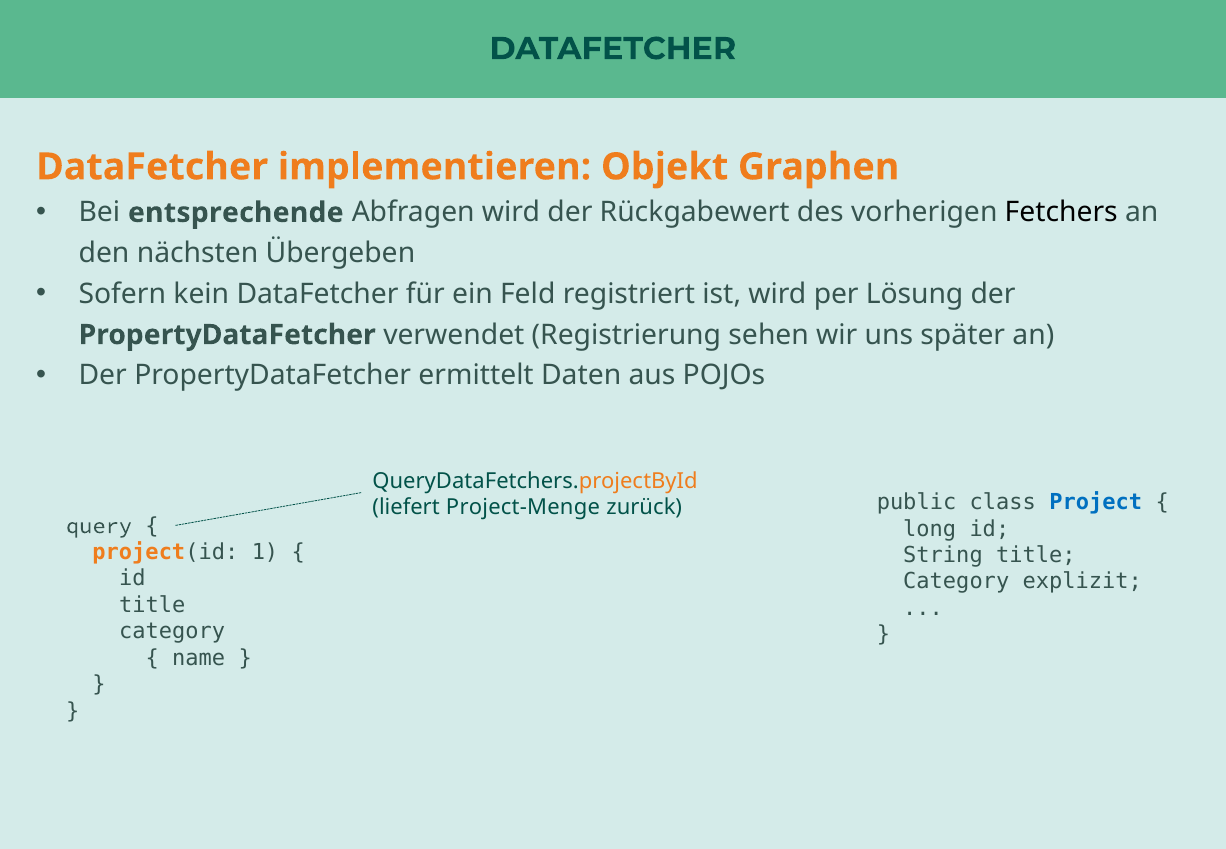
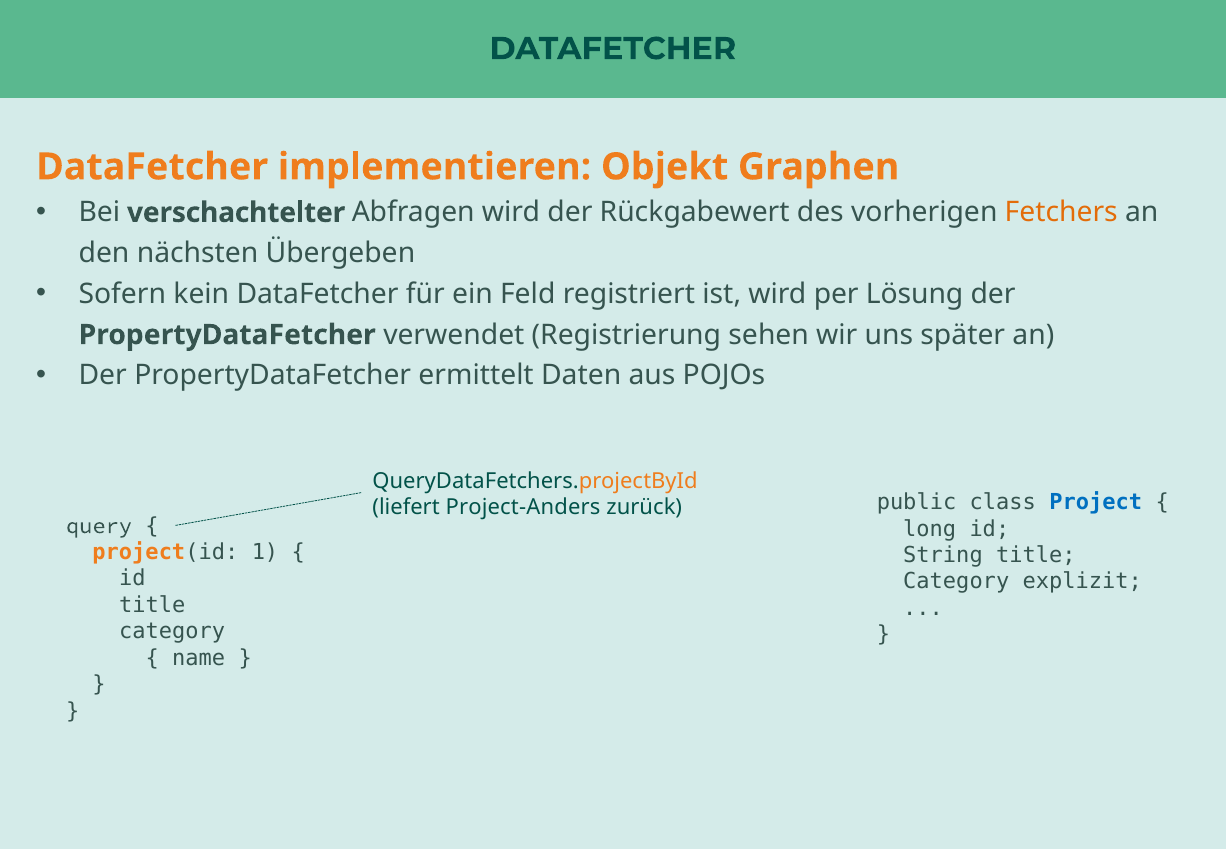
entsprechende: entsprechende -> verschachtelter
Fetchers colour: black -> orange
Project-Menge: Project-Menge -> Project-Anders
